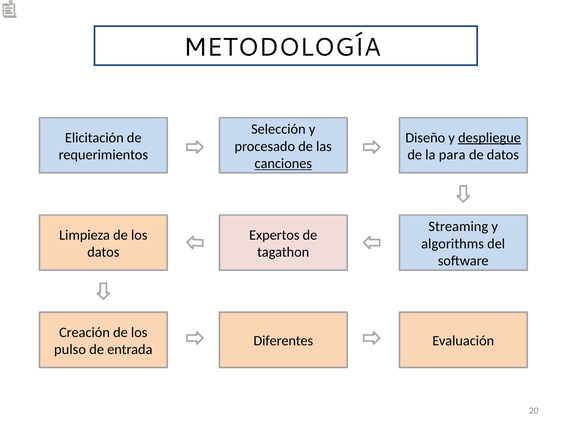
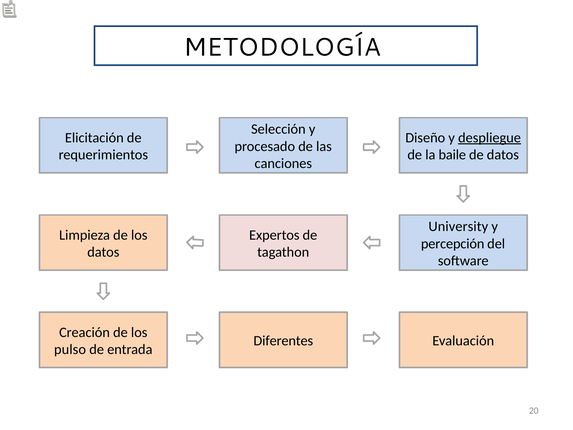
para: para -> baile
canciones underline: present -> none
Streaming: Streaming -> University
algorithms: algorithms -> percepción
